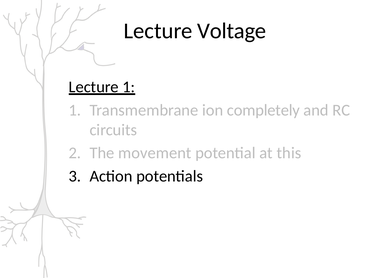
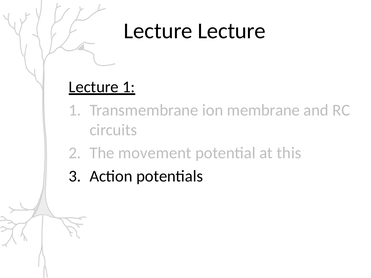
Voltage at (232, 31): Voltage -> Lecture
completely: completely -> membrane
